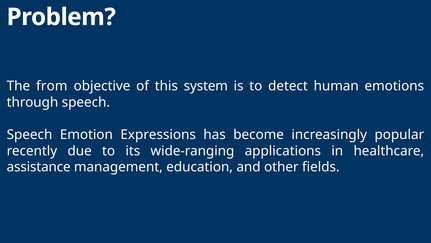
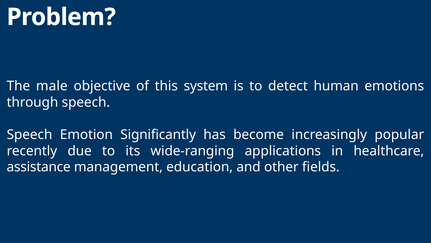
from: from -> male
Expressions: Expressions -> Significantly
